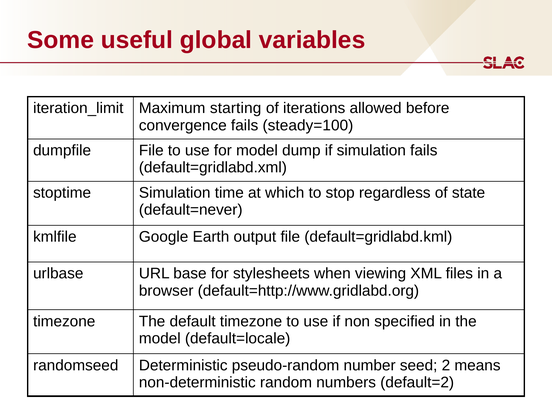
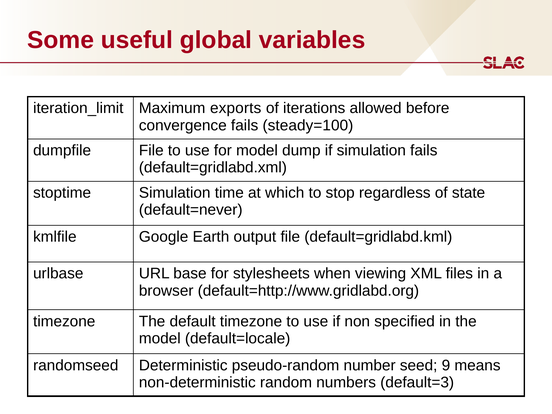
starting: starting -> exports
2: 2 -> 9
default=2: default=2 -> default=3
